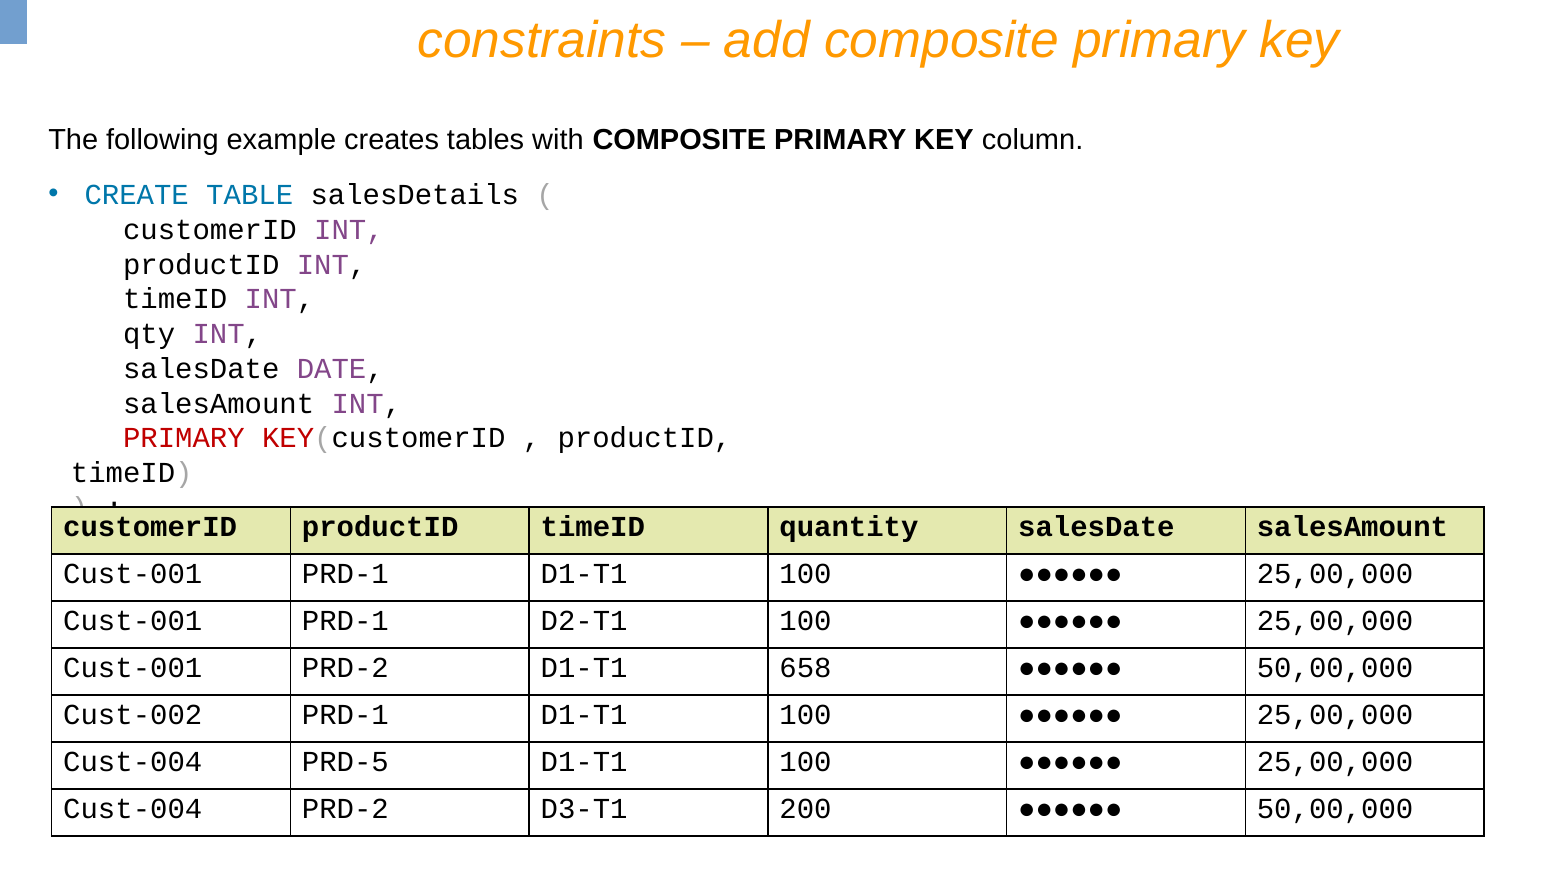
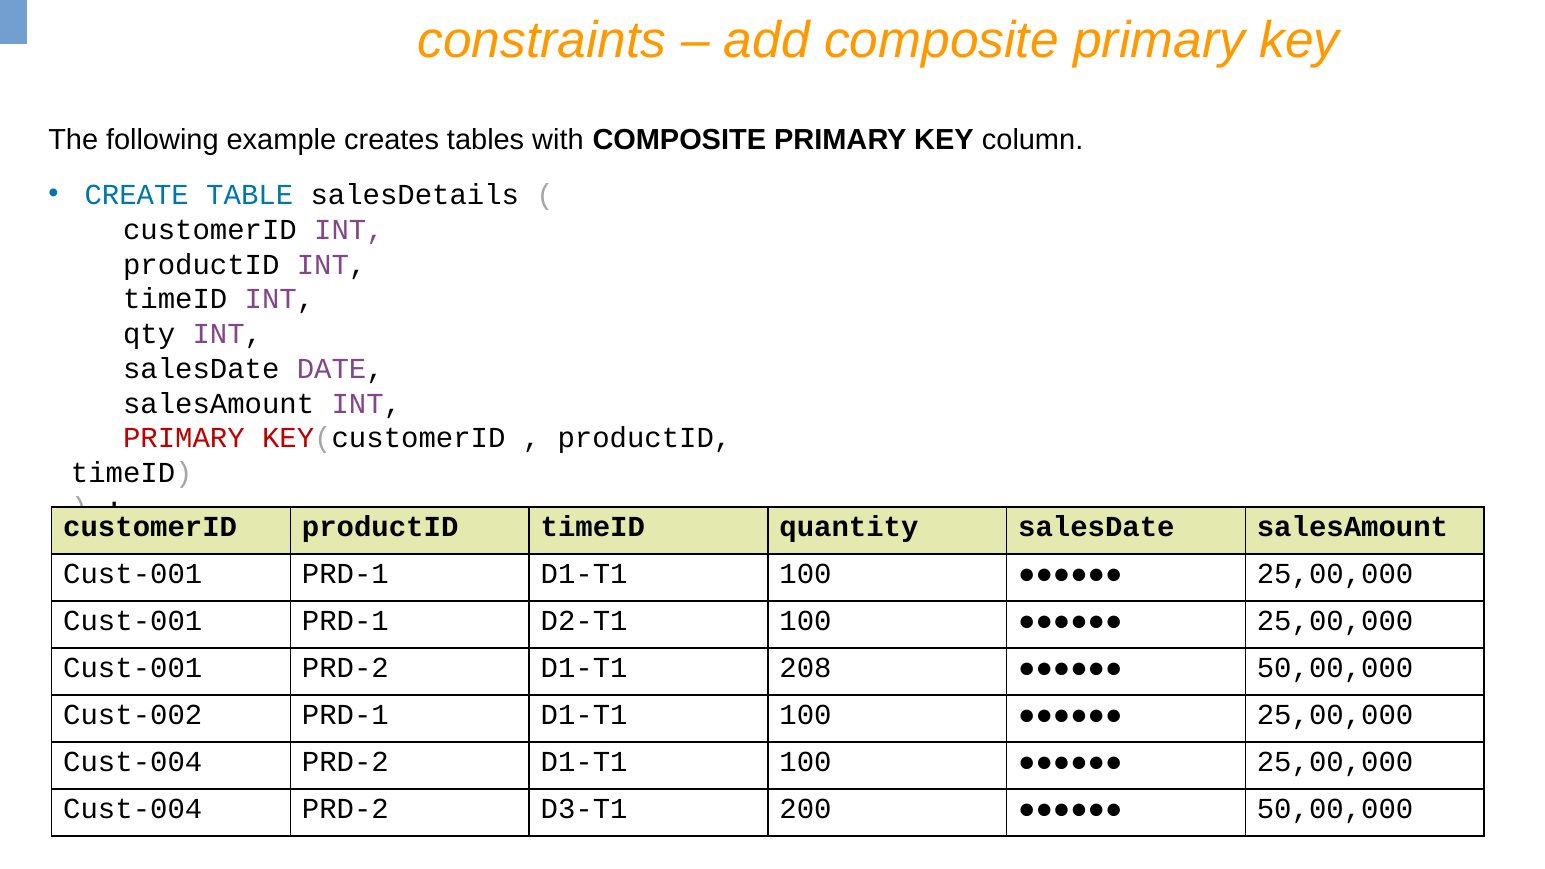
658: 658 -> 208
PRD-5 at (345, 762): PRD-5 -> PRD-2
